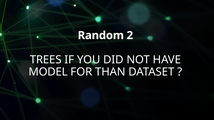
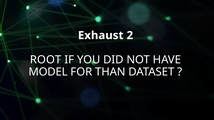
Random: Random -> Exhaust
TREES: TREES -> ROOT
